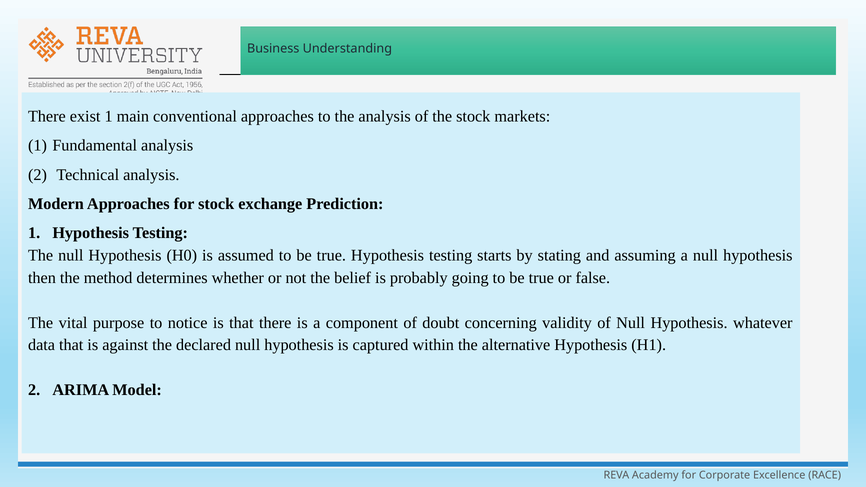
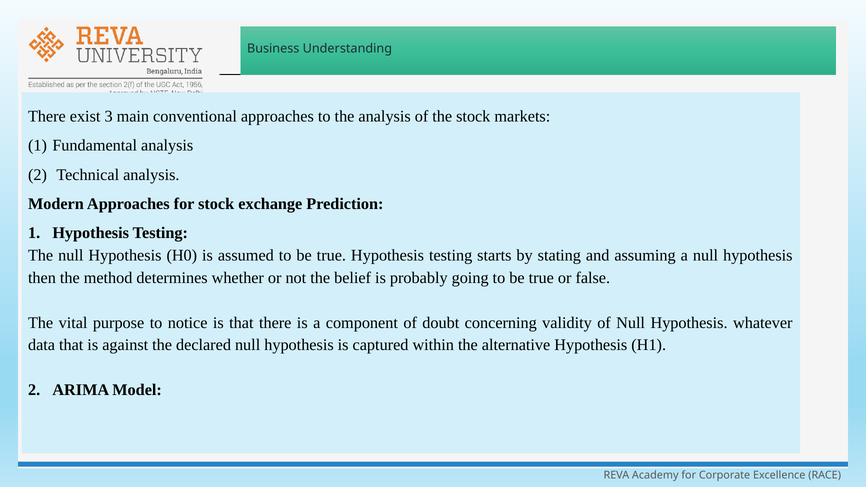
exist 1: 1 -> 3
